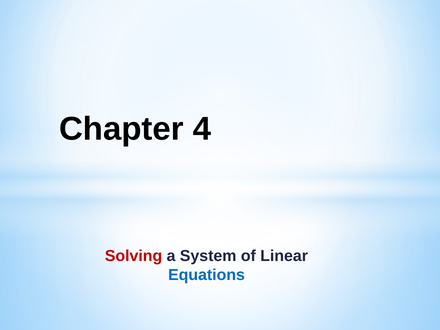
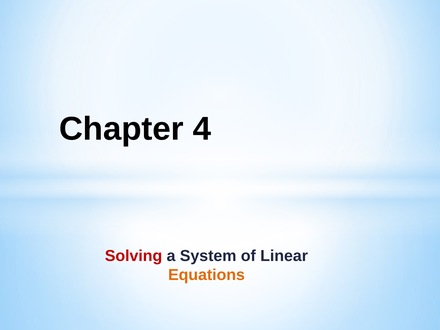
Equations colour: blue -> orange
